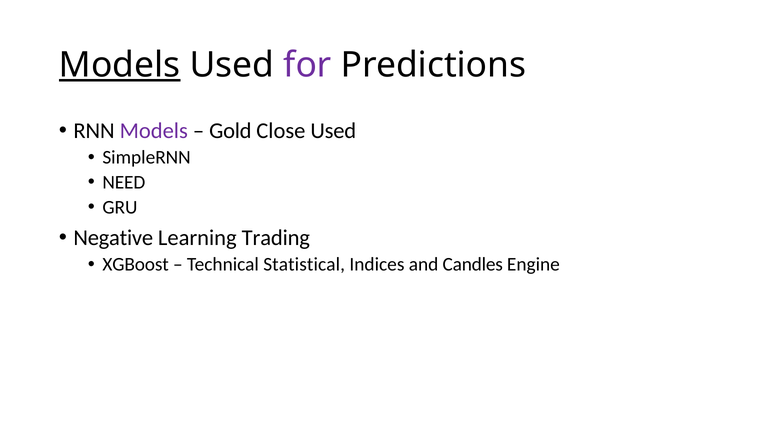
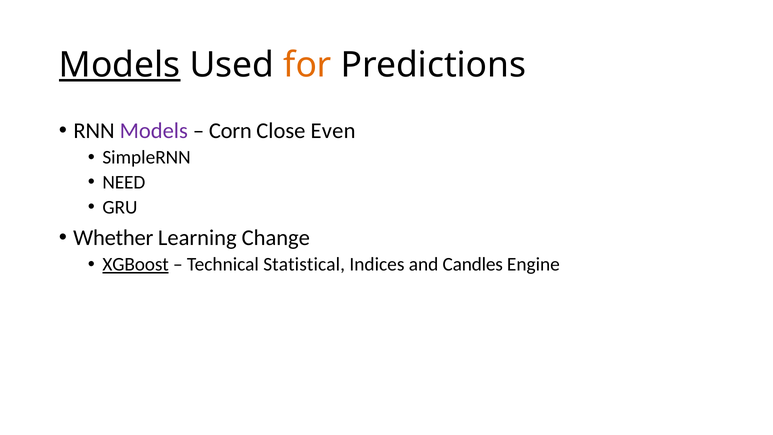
for colour: purple -> orange
Gold: Gold -> Corn
Close Used: Used -> Even
Negative: Negative -> Whether
Trading: Trading -> Change
XGBoost underline: none -> present
